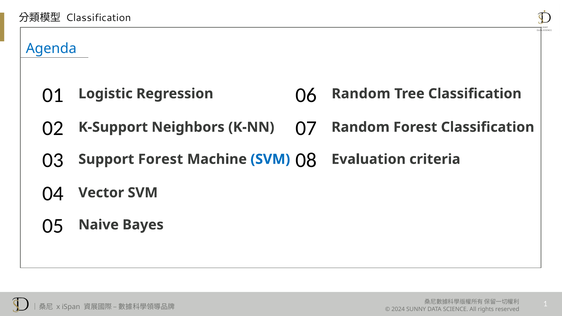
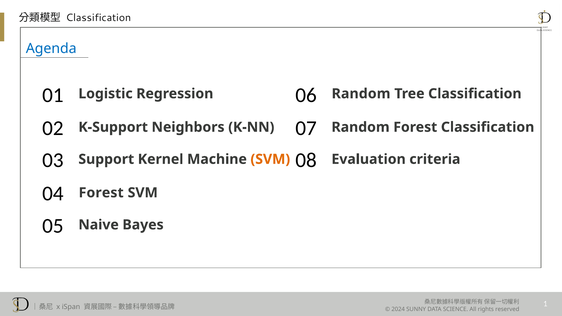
Support Forest: Forest -> Kernel
SVM at (270, 159) colour: blue -> orange
04 Vector: Vector -> Forest
